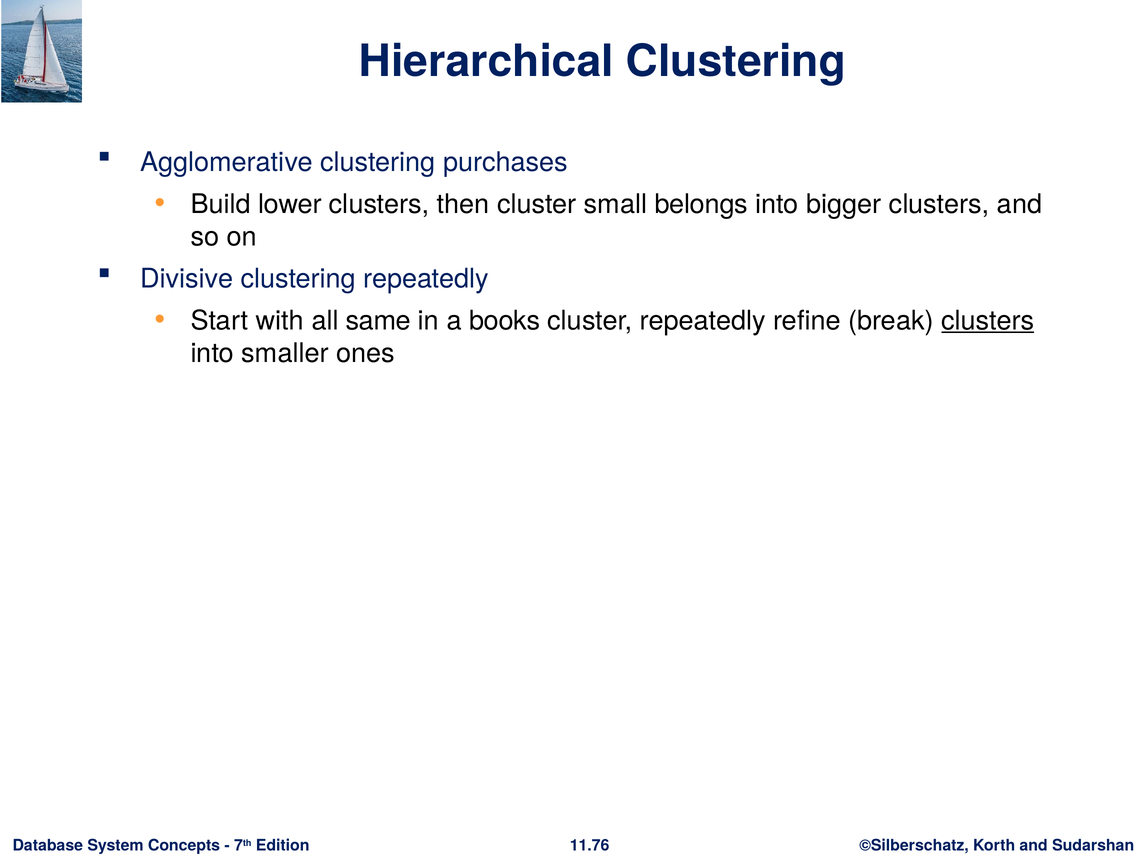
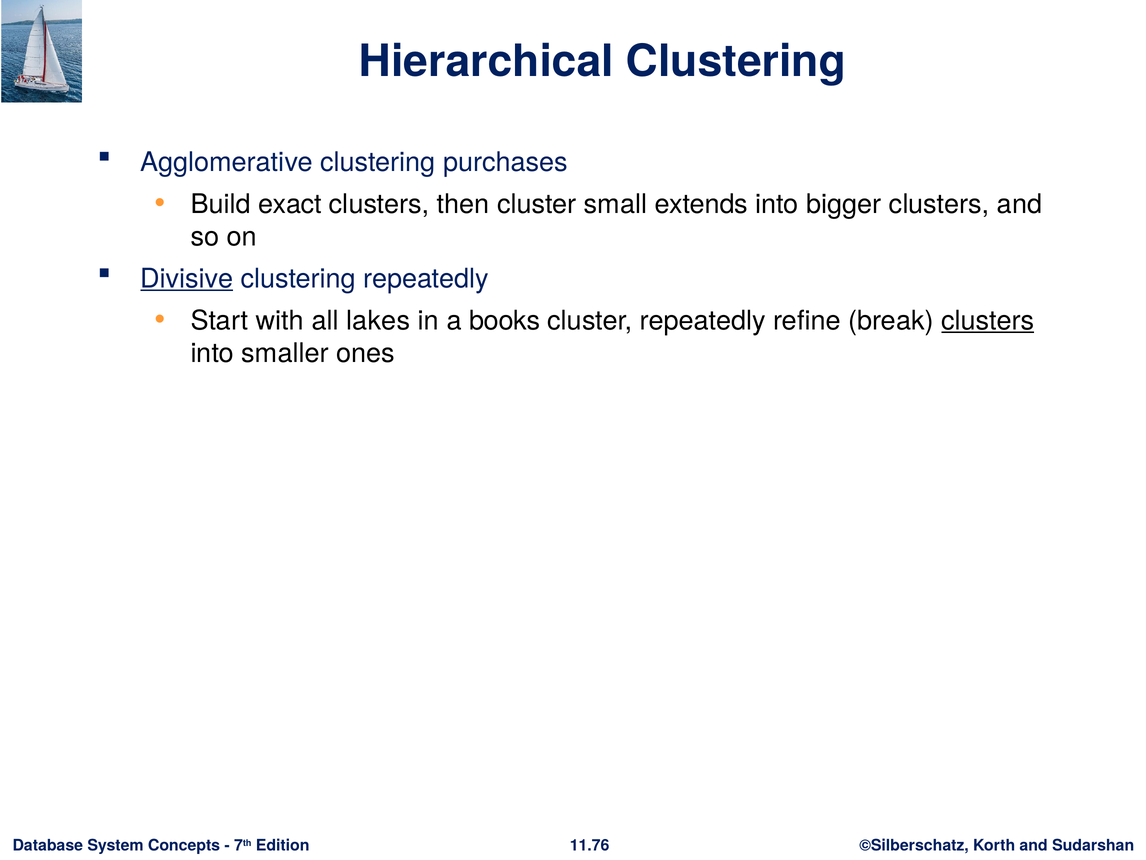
lower: lower -> exact
belongs: belongs -> extends
Divisive underline: none -> present
same: same -> lakes
